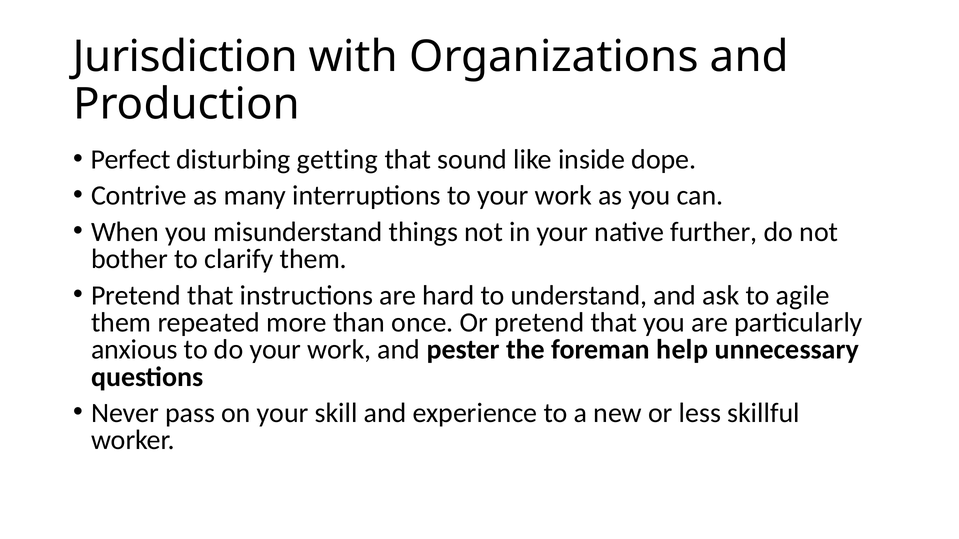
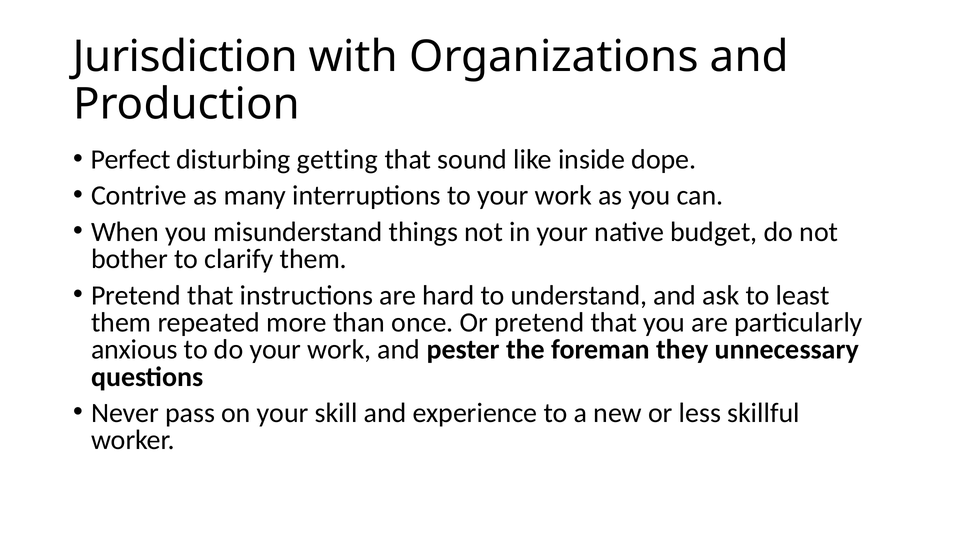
further: further -> budget
agile: agile -> least
help: help -> they
